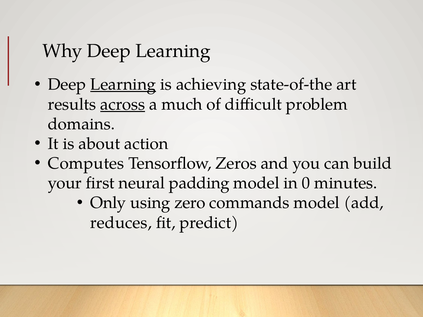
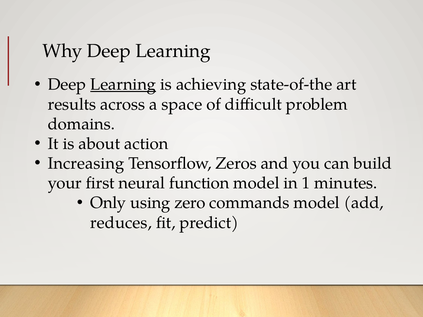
across underline: present -> none
much: much -> space
Computes: Computes -> Increasing
padding: padding -> function
0: 0 -> 1
